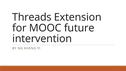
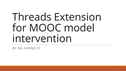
future: future -> model
